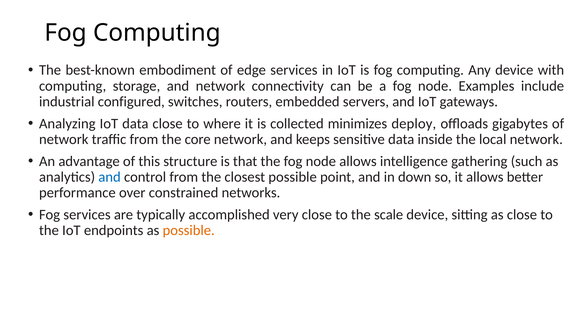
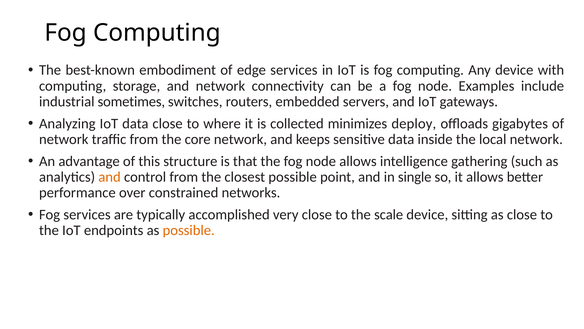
configured: configured -> sometimes
and at (110, 177) colour: blue -> orange
down: down -> single
